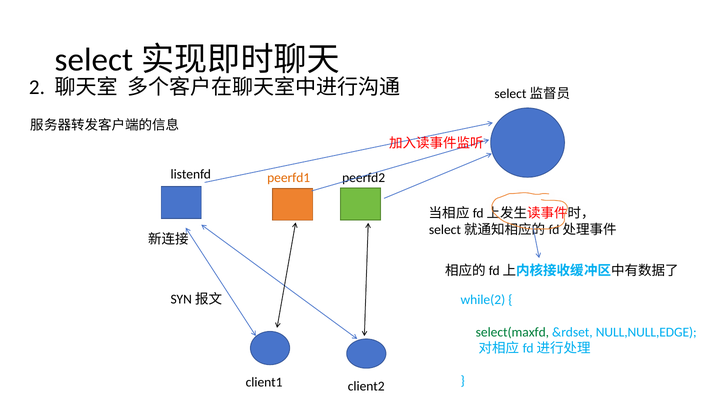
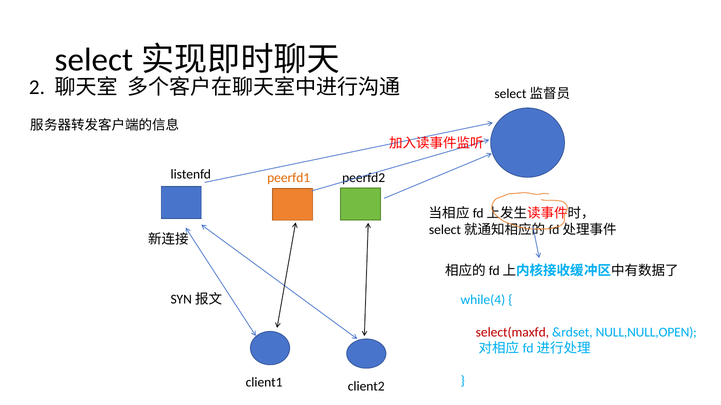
while(2: while(2 -> while(4
select(maxfd colour: green -> red
NULL,NULL,EDGE: NULL,NULL,EDGE -> NULL,NULL,OPEN
